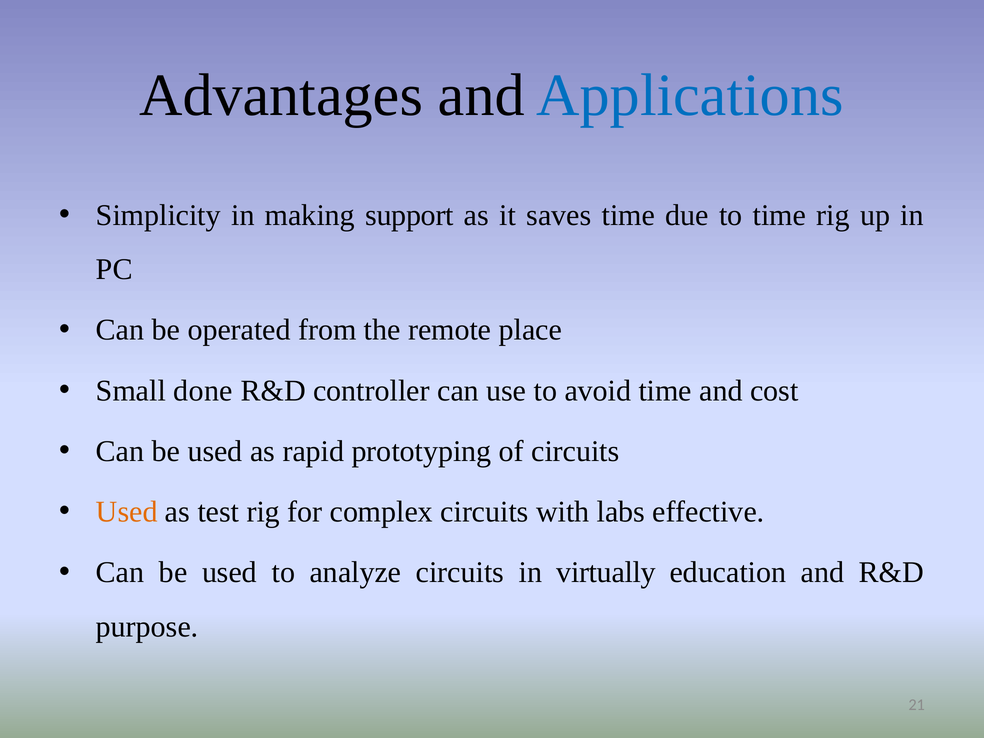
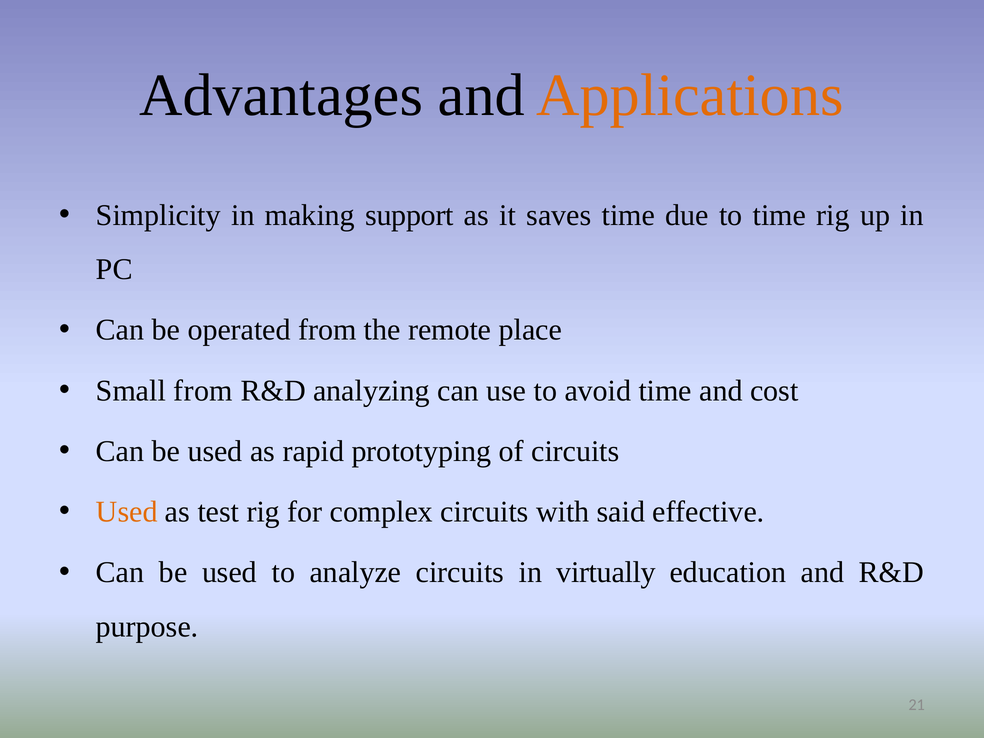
Applications colour: blue -> orange
Small done: done -> from
controller: controller -> analyzing
labs: labs -> said
